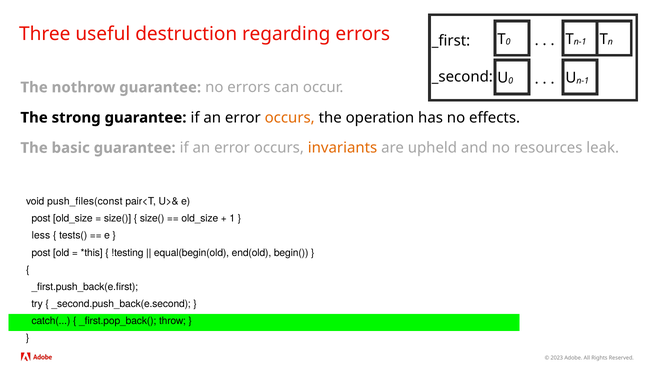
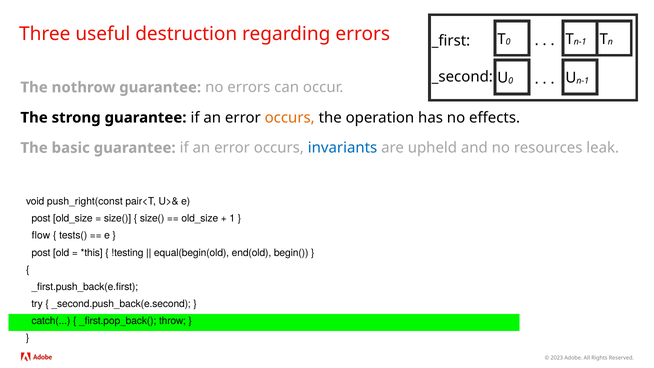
invariants colour: orange -> blue
push_files(const: push_files(const -> push_right(const
less: less -> flow
